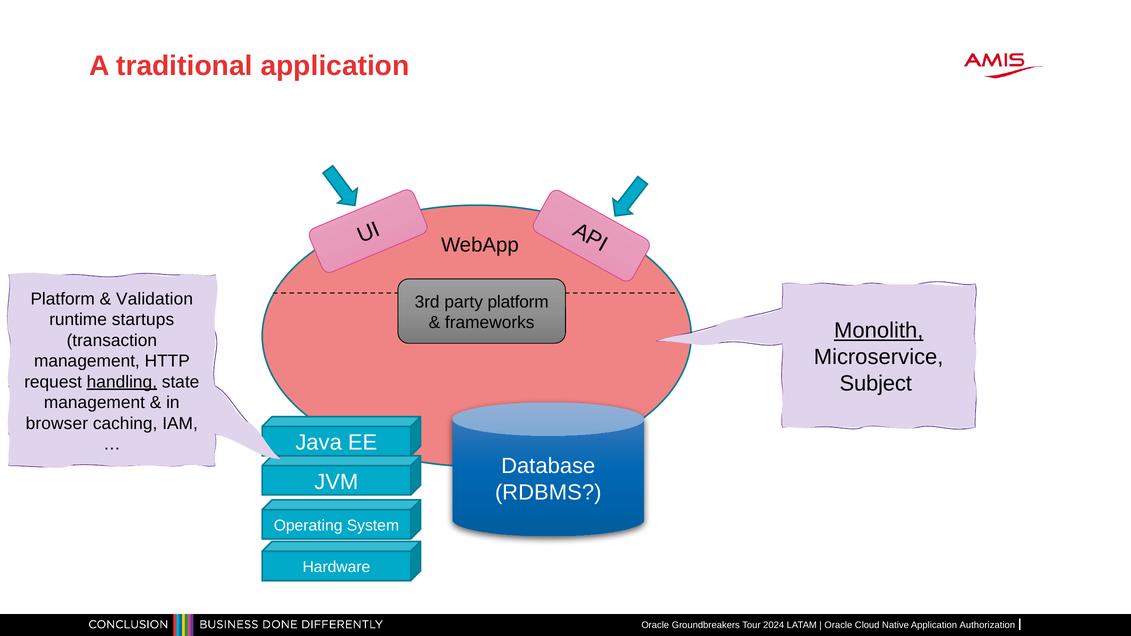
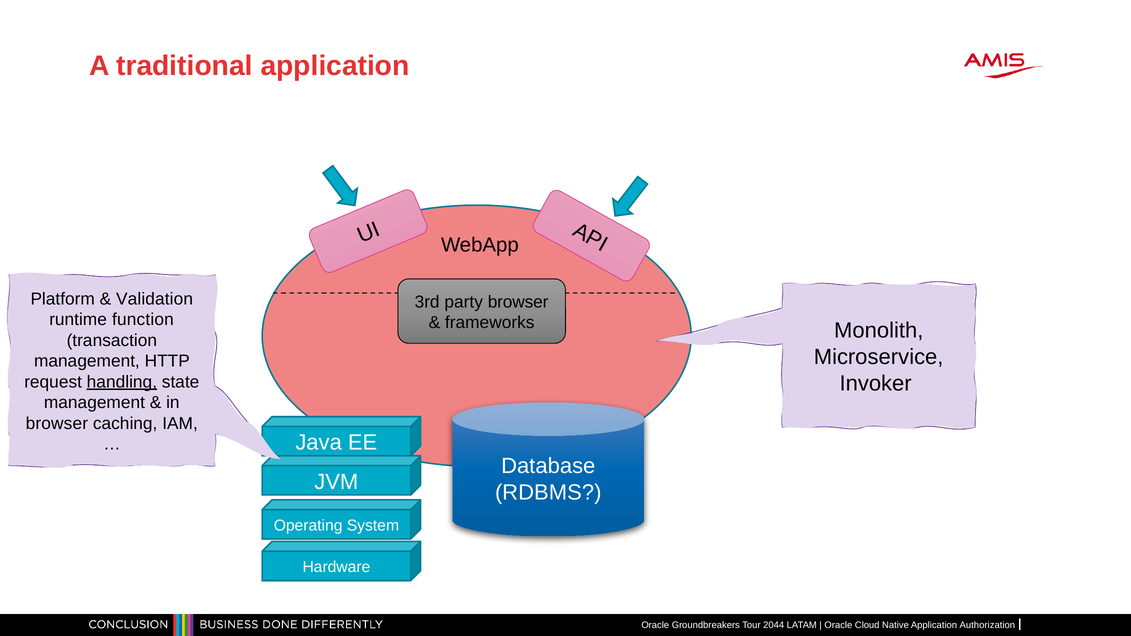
party platform: platform -> browser
startups: startups -> function
Monolith underline: present -> none
Subject: Subject -> Invoker
2024: 2024 -> 2044
